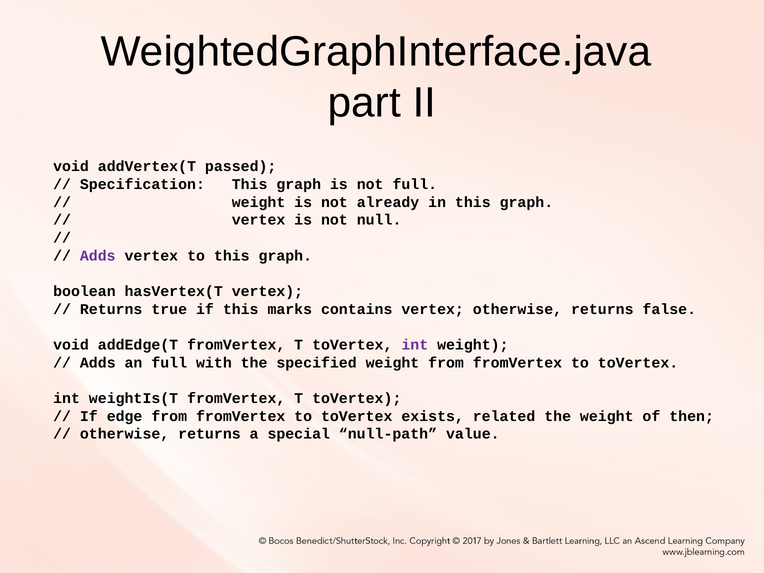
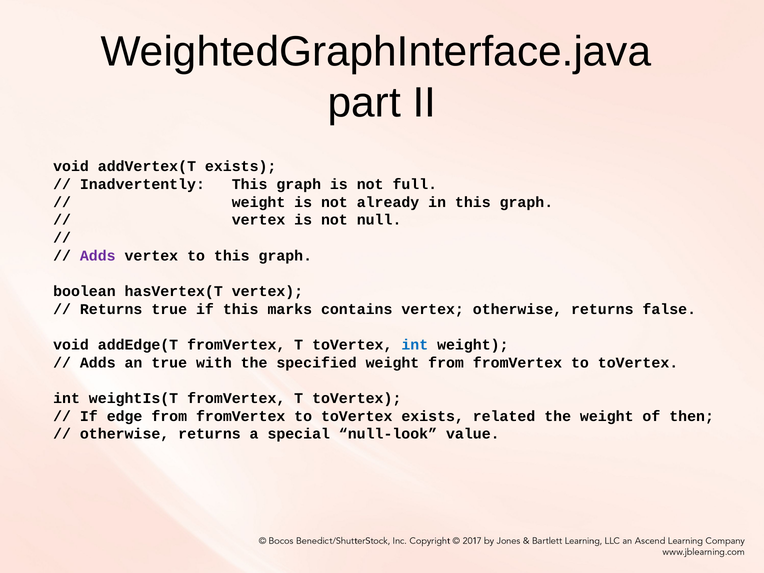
addVertex(T passed: passed -> exists
Specification: Specification -> Inadvertently
int at (415, 345) colour: purple -> blue
an full: full -> true
null-path: null-path -> null-look
